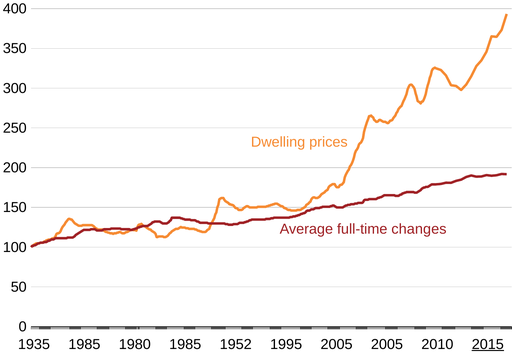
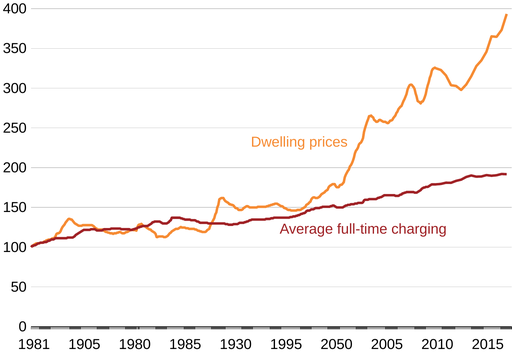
changes: changes -> charging
1935: 1935 -> 1981
1985 at (84, 345): 1985 -> 1905
1952: 1952 -> 1930
1995 2005: 2005 -> 2050
2015 underline: present -> none
